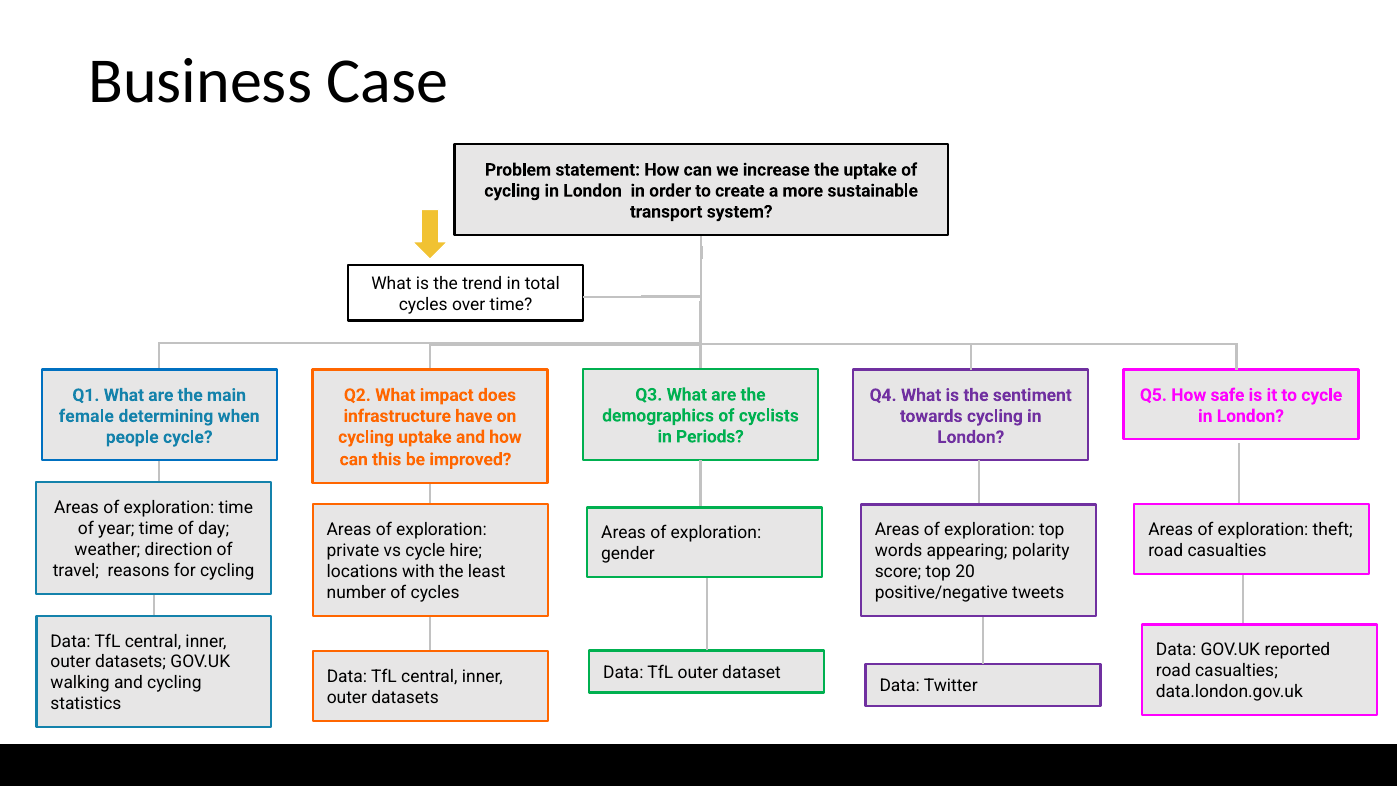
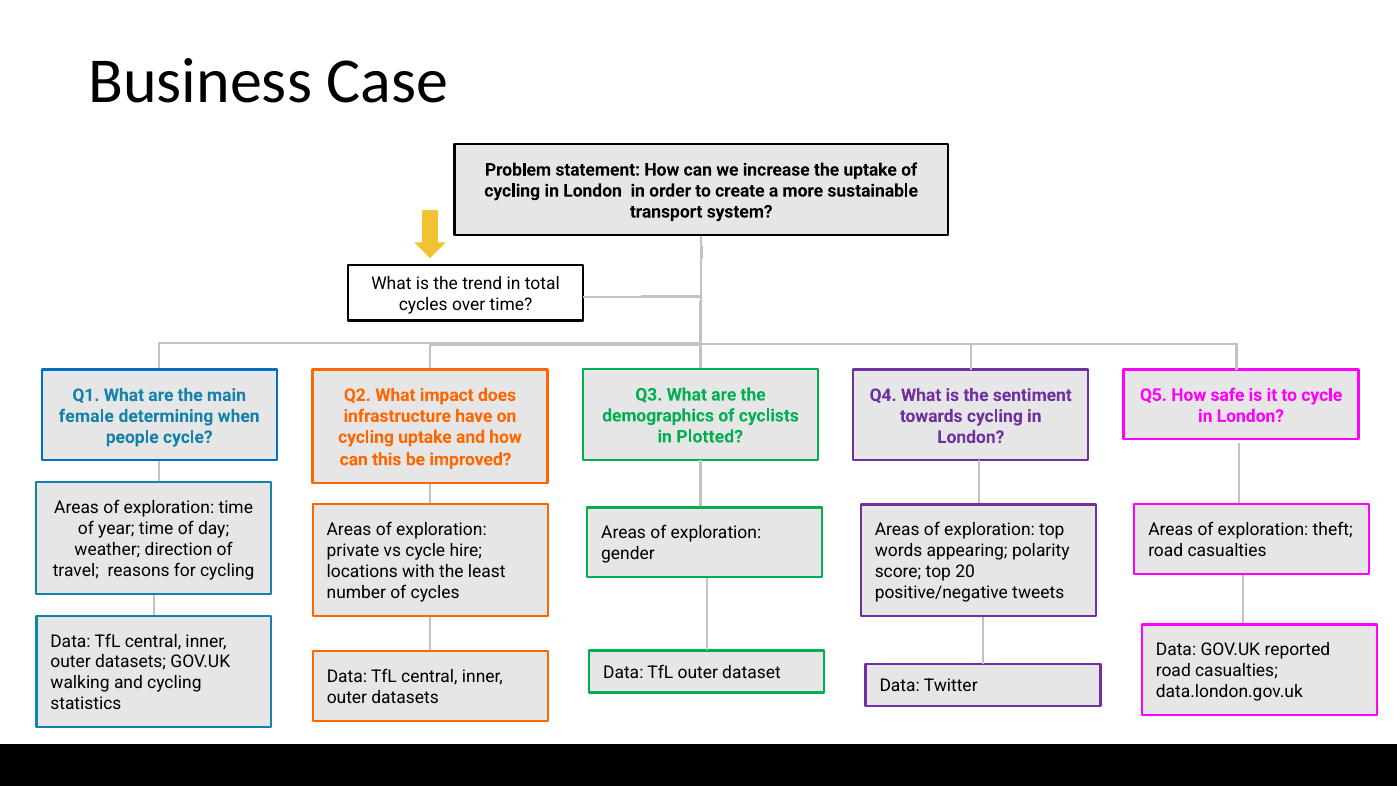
Periods: Periods -> Plotted
